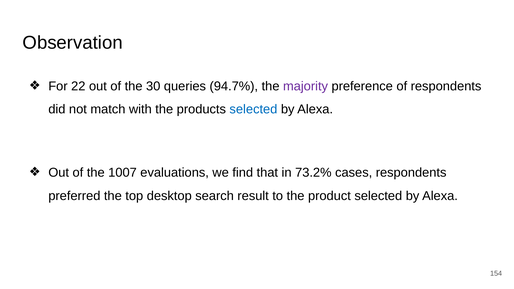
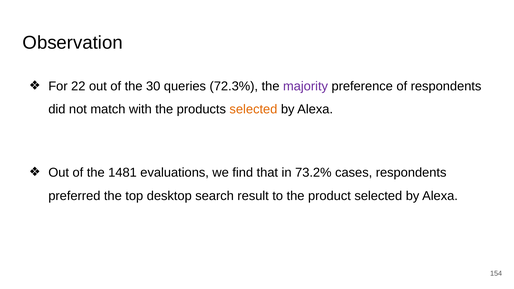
94.7%: 94.7% -> 72.3%
selected at (253, 109) colour: blue -> orange
1007: 1007 -> 1481
